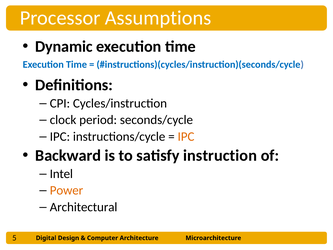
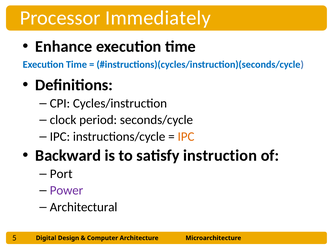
Assumptions: Assumptions -> Immediately
Dynamic: Dynamic -> Enhance
Intel: Intel -> Port
Power colour: orange -> purple
